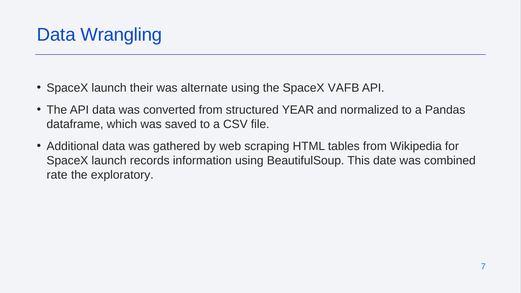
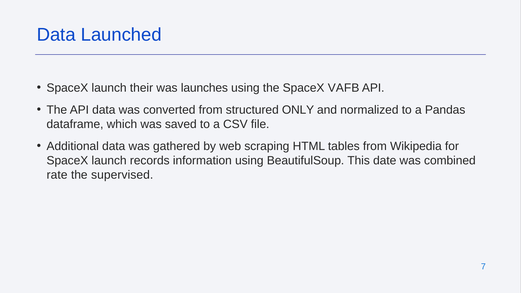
Wrangling: Wrangling -> Launched
alternate: alternate -> launches
YEAR: YEAR -> ONLY
exploratory: exploratory -> supervised
